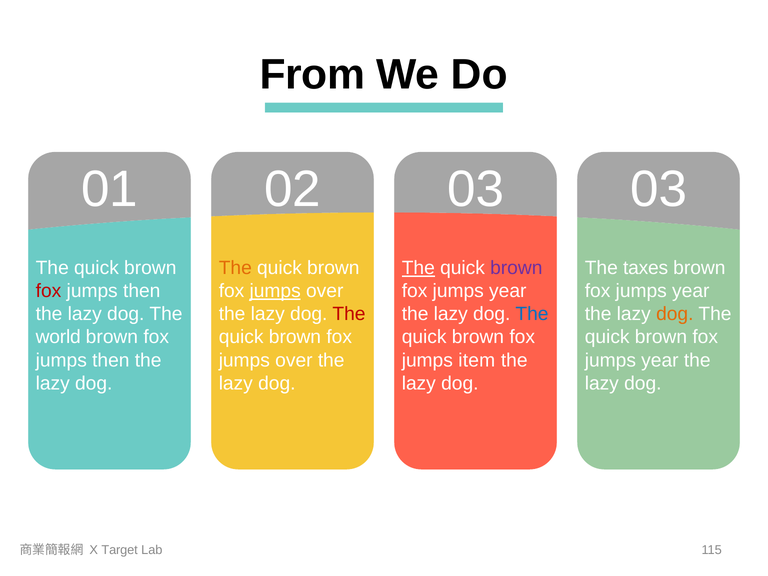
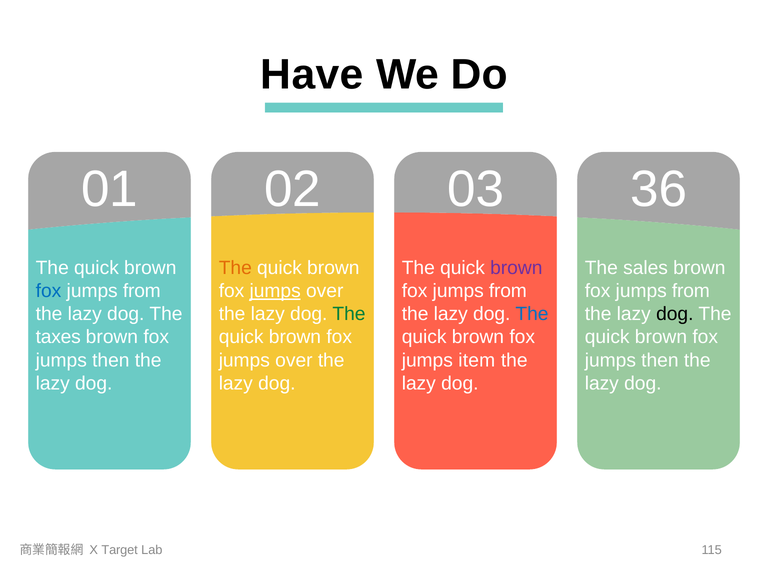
From: From -> Have
03 03: 03 -> 36
The at (418, 268) underline: present -> none
taxes: taxes -> sales
fox at (49, 291) colour: red -> blue
then at (142, 291): then -> from
year at (508, 291): year -> from
year at (691, 291): year -> from
The at (349, 314) colour: red -> green
dog at (675, 314) colour: orange -> black
world: world -> taxes
year at (660, 360): year -> then
